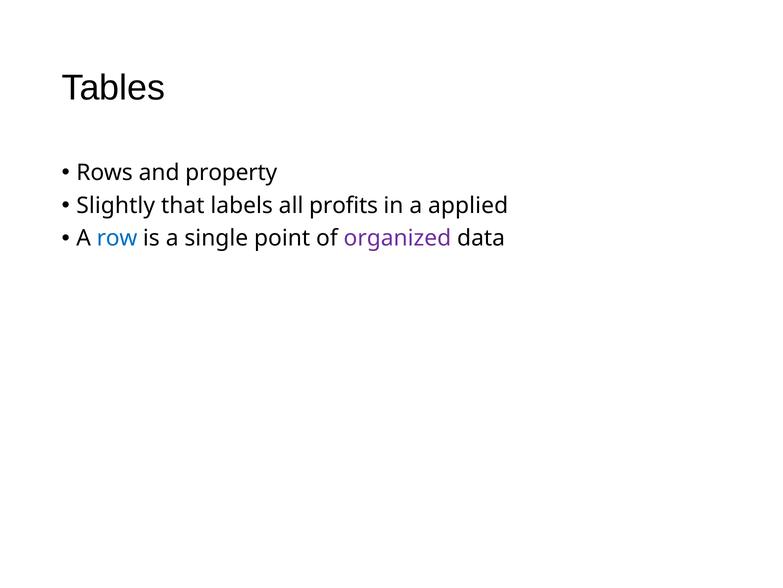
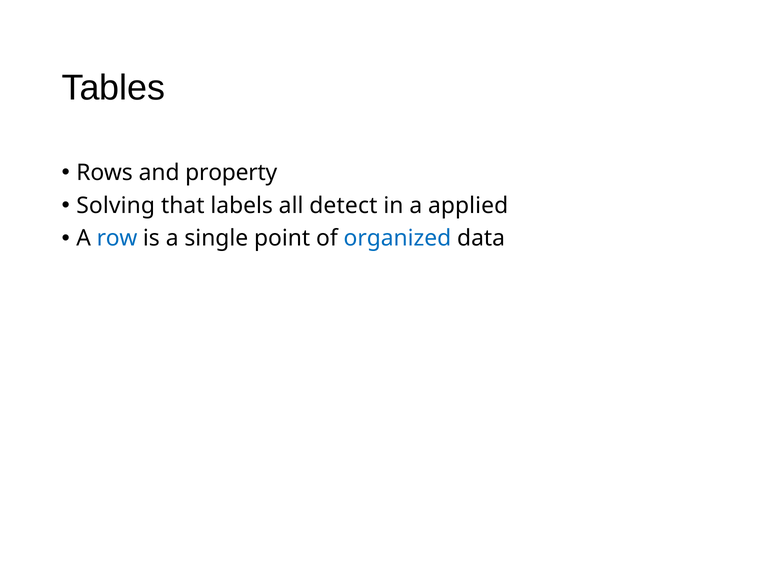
Slightly: Slightly -> Solving
profits: profits -> detect
organized colour: purple -> blue
